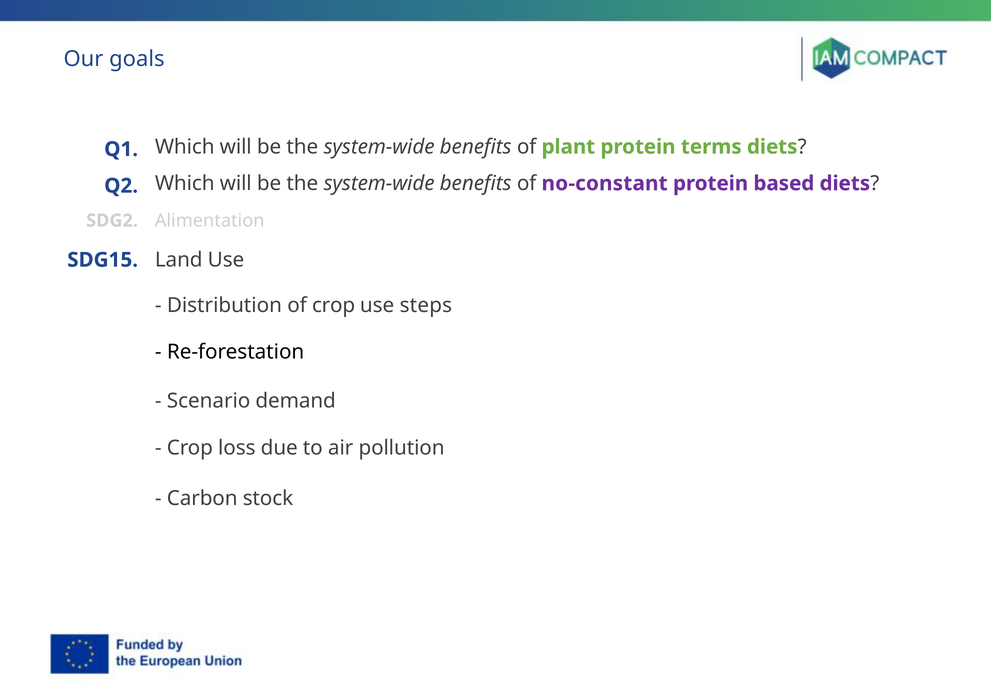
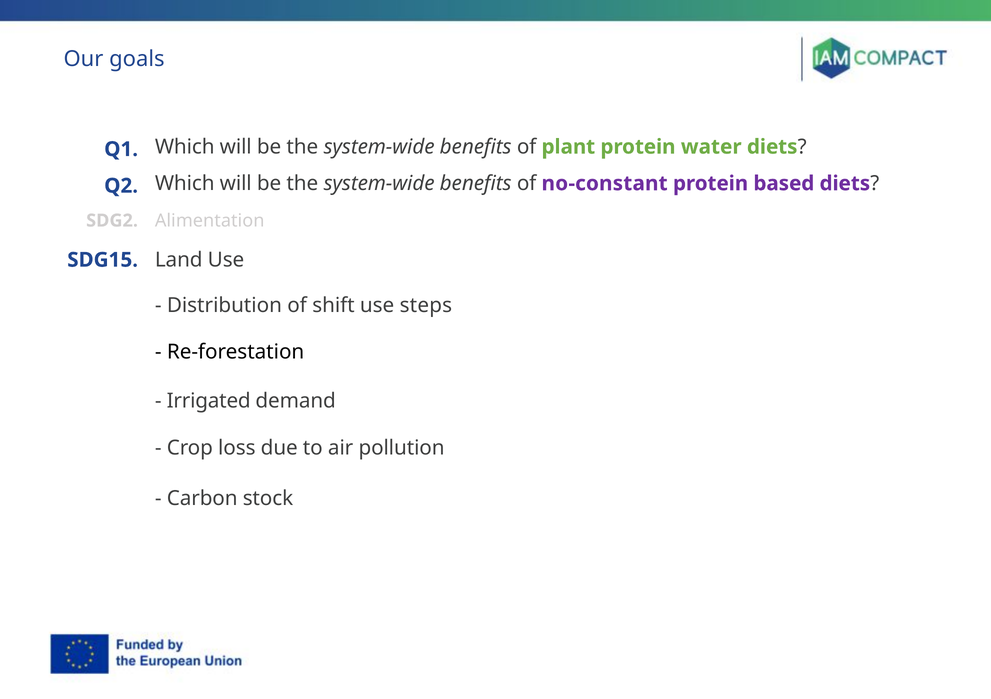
terms: terms -> water
of crop: crop -> shift
Scenario: Scenario -> Irrigated
